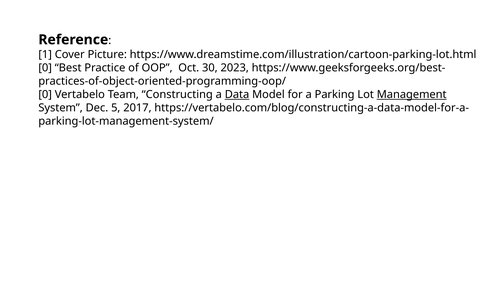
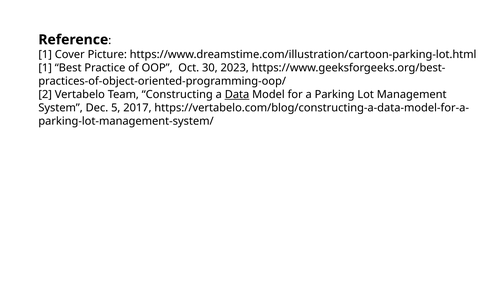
0 at (45, 68): 0 -> 1
0 at (45, 95): 0 -> 2
Management underline: present -> none
